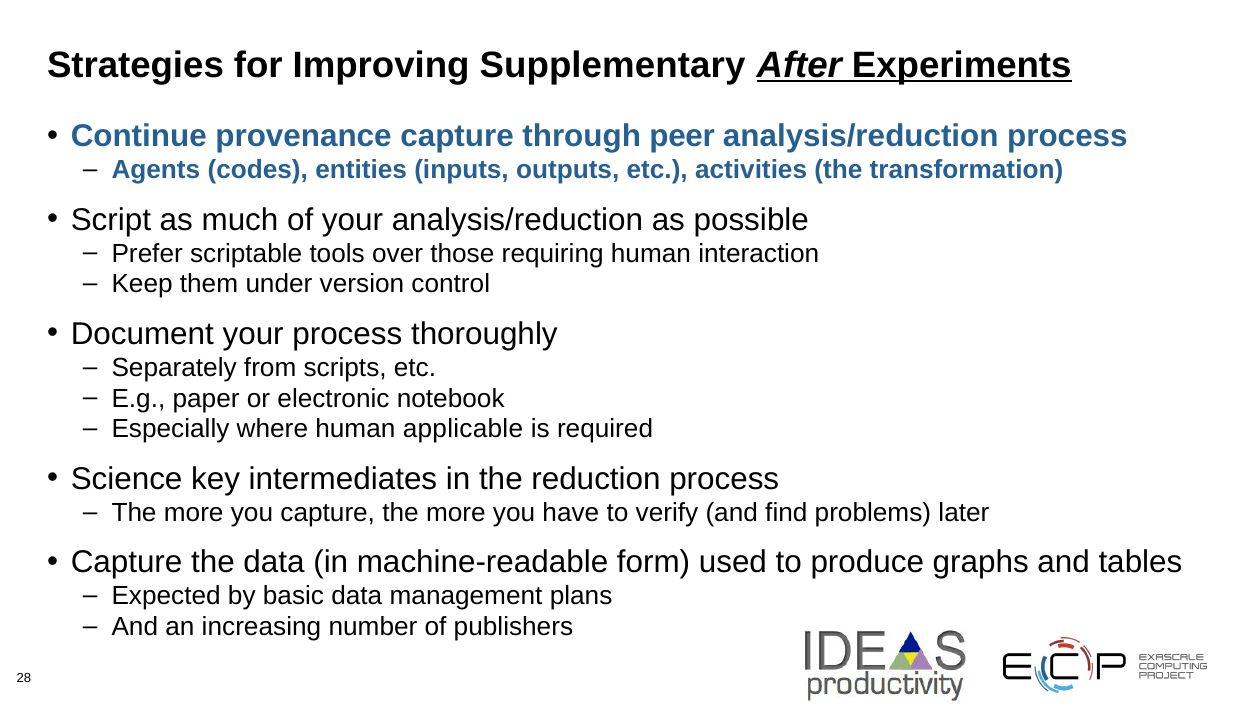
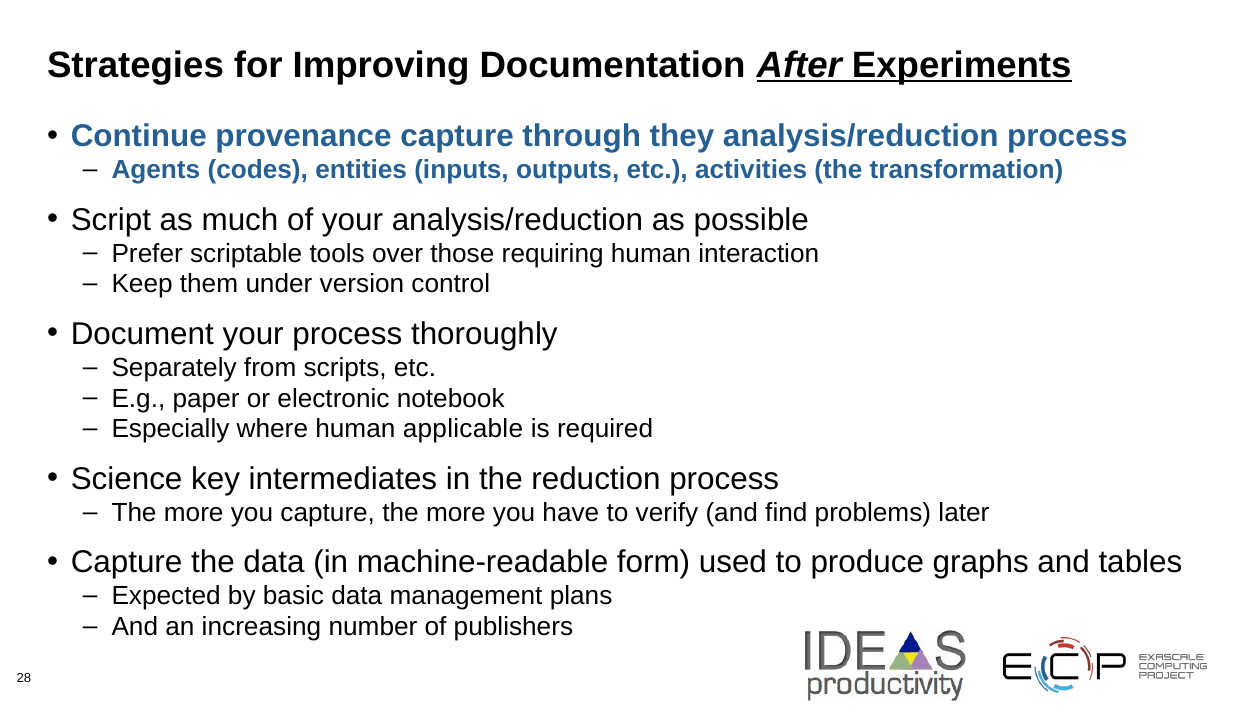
Supplementary: Supplementary -> Documentation
peer: peer -> they
